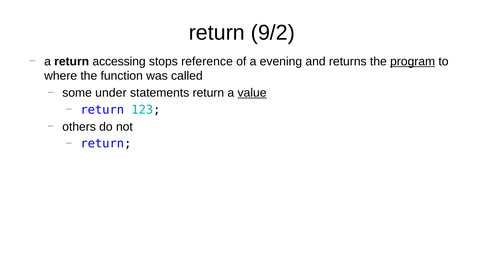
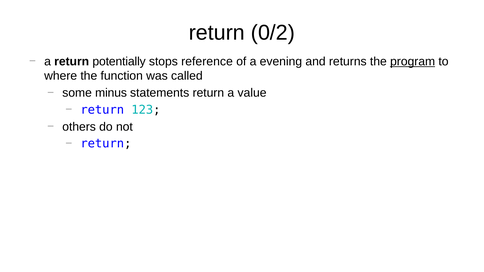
9/2: 9/2 -> 0/2
accessing: accessing -> potentially
under: under -> minus
value underline: present -> none
